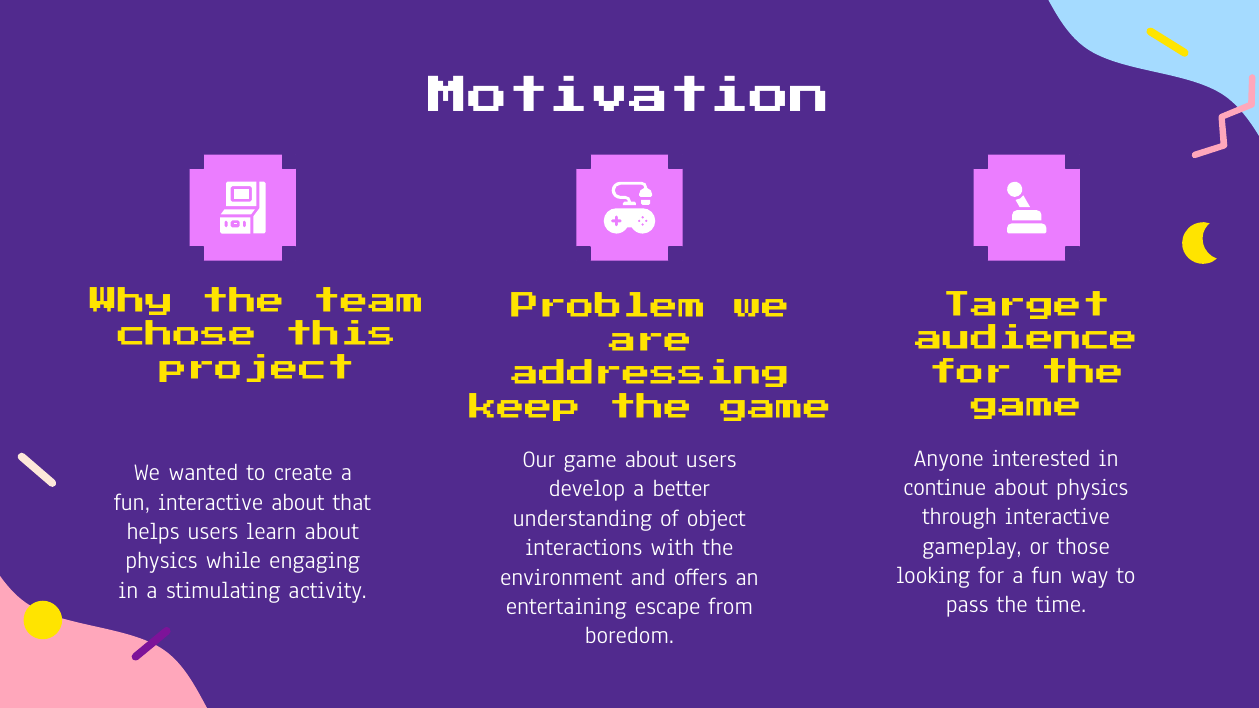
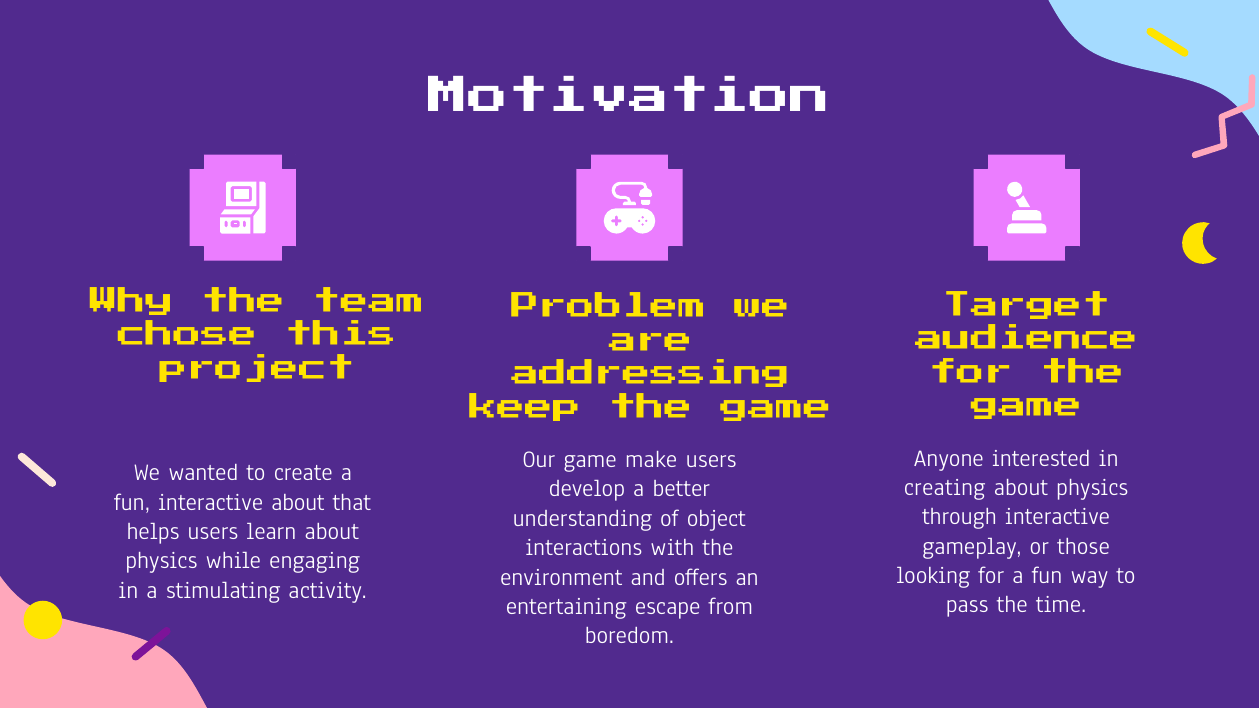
game about: about -> make
continue: continue -> creating
